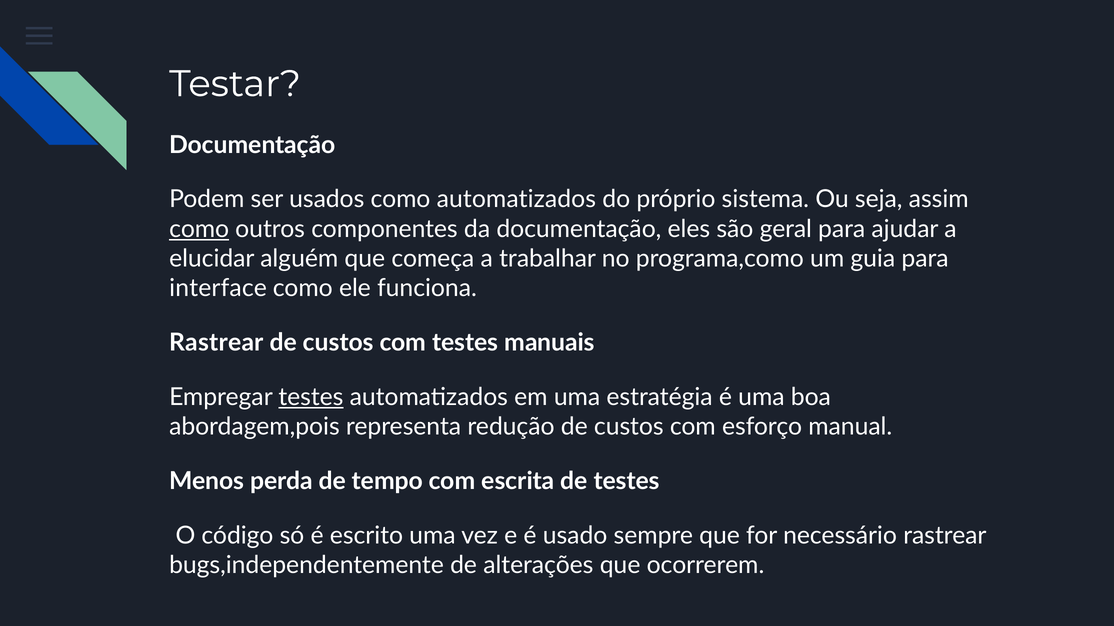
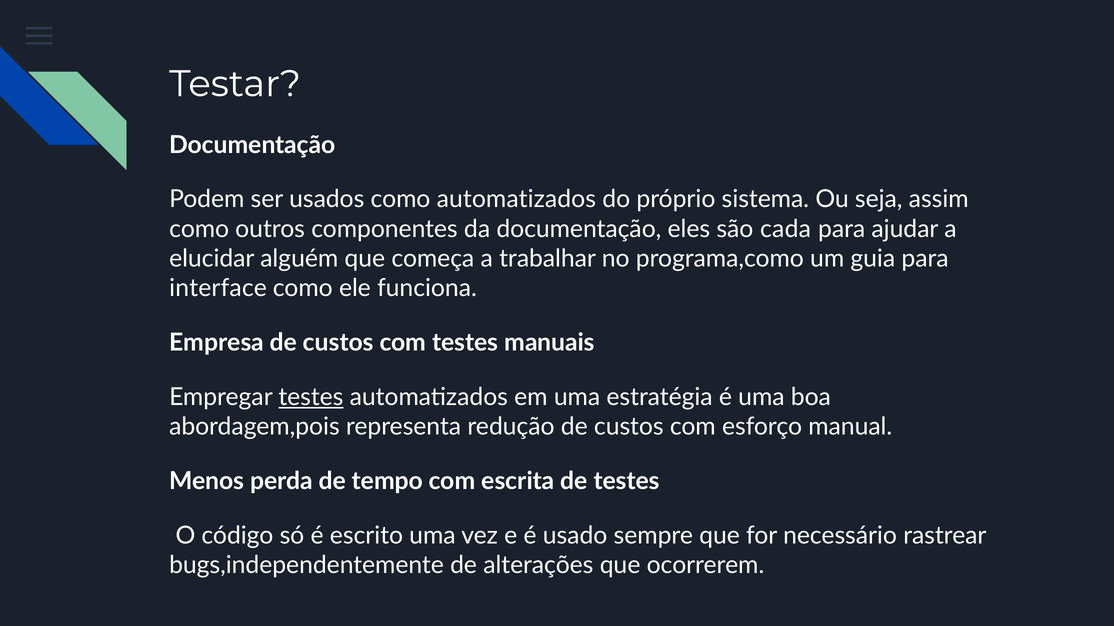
como at (199, 229) underline: present -> none
geral: geral -> cada
Rastrear at (216, 343): Rastrear -> Empresa
